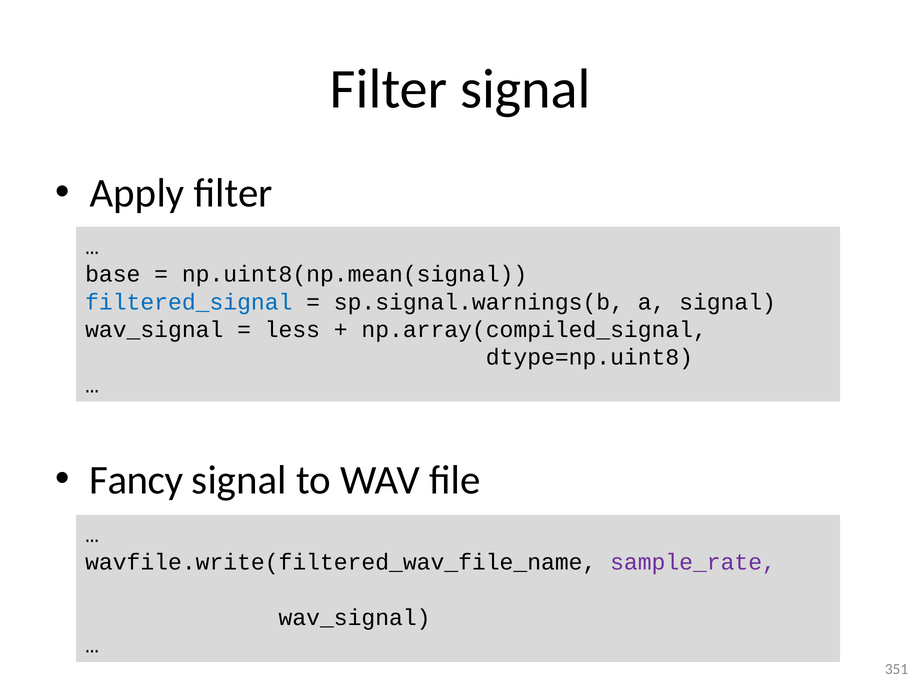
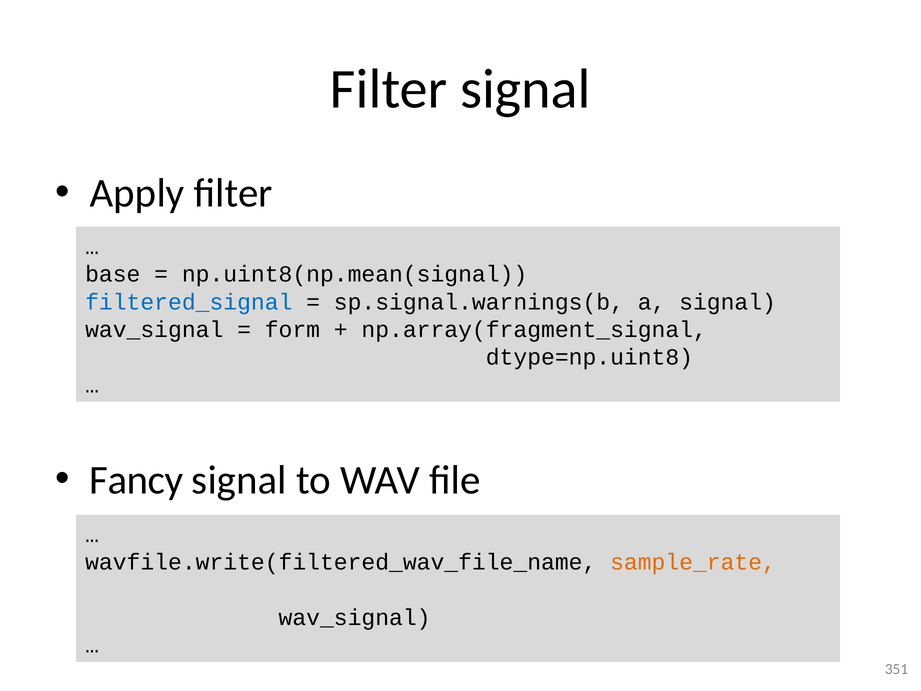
less: less -> form
np.array(compiled_signal: np.array(compiled_signal -> np.array(fragment_signal
sample_rate colour: purple -> orange
